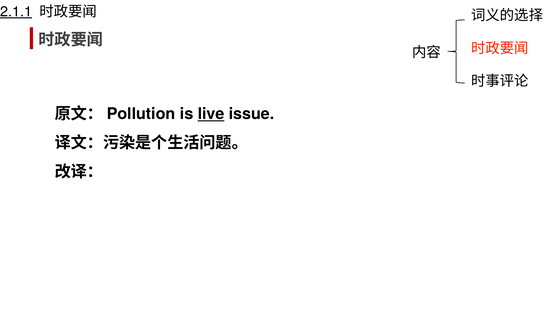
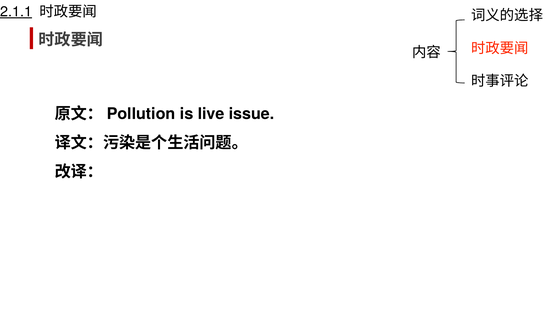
live underline: present -> none
